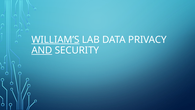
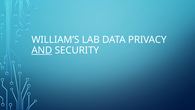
WILLIAM’S underline: present -> none
